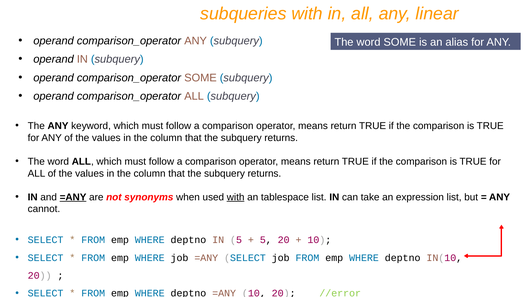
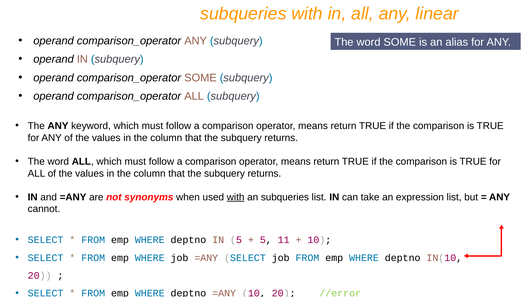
=ANY at (73, 198) underline: present -> none
an tablespace: tablespace -> subqueries
5 20: 20 -> 11
